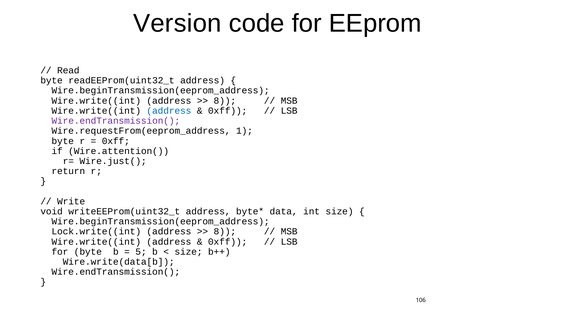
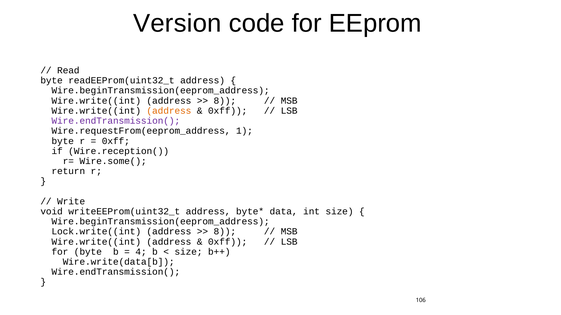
address at (169, 111) colour: blue -> orange
Wire.attention(: Wire.attention( -> Wire.reception(
Wire.just(: Wire.just( -> Wire.some(
5: 5 -> 4
